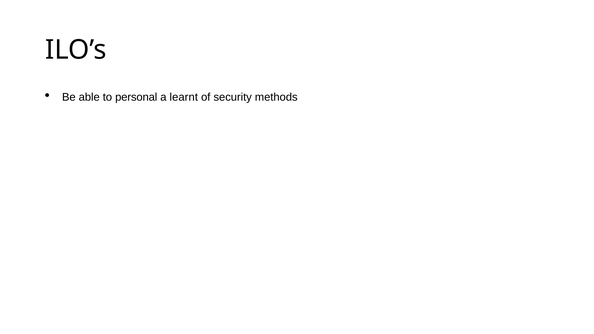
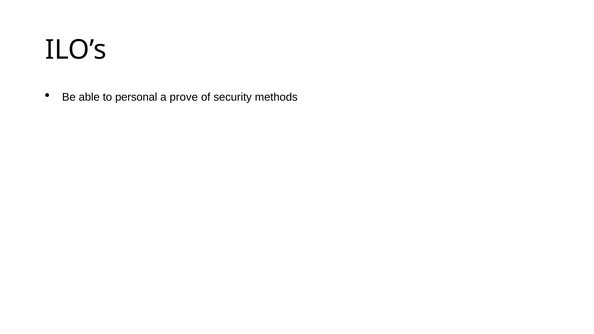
learnt: learnt -> prove
